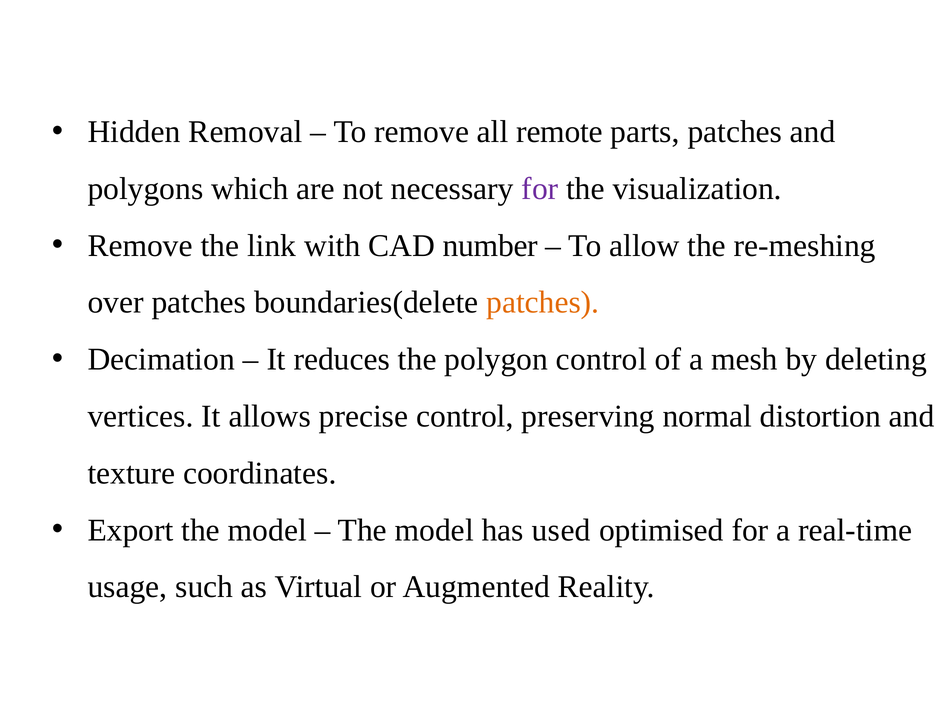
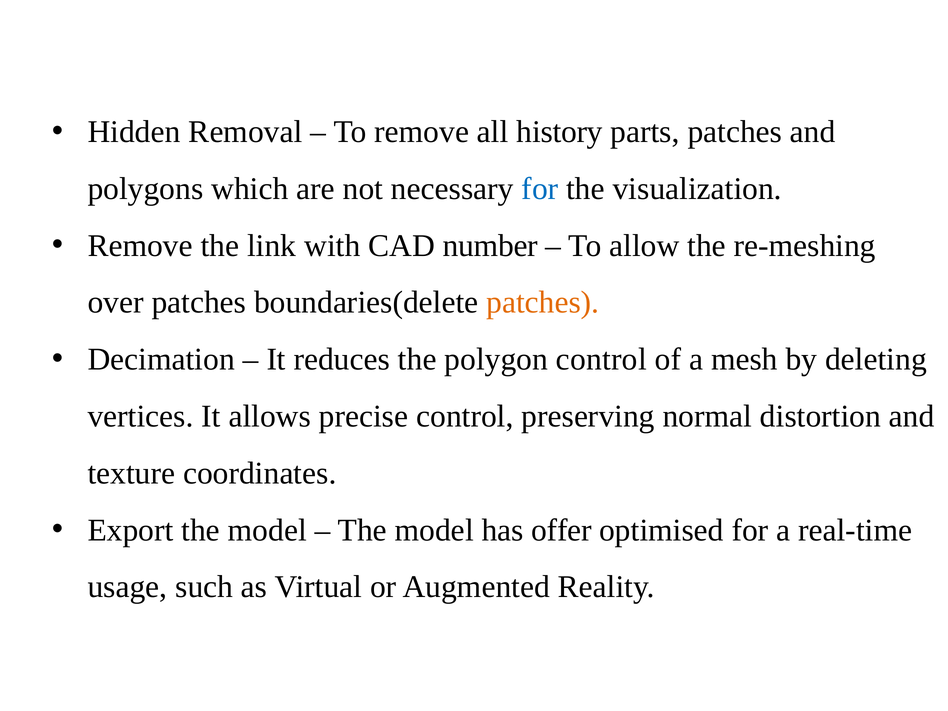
remote: remote -> history
for at (540, 189) colour: purple -> blue
used: used -> offer
